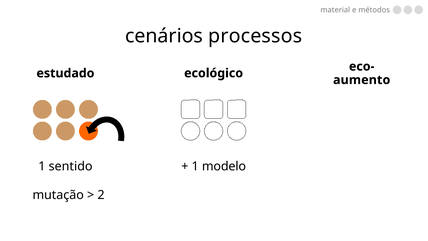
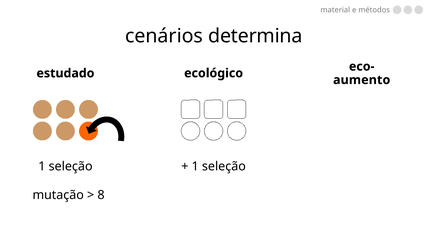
processos: processos -> determina
sentido at (71, 166): sentido -> seleção
modelo at (224, 166): modelo -> seleção
2: 2 -> 8
